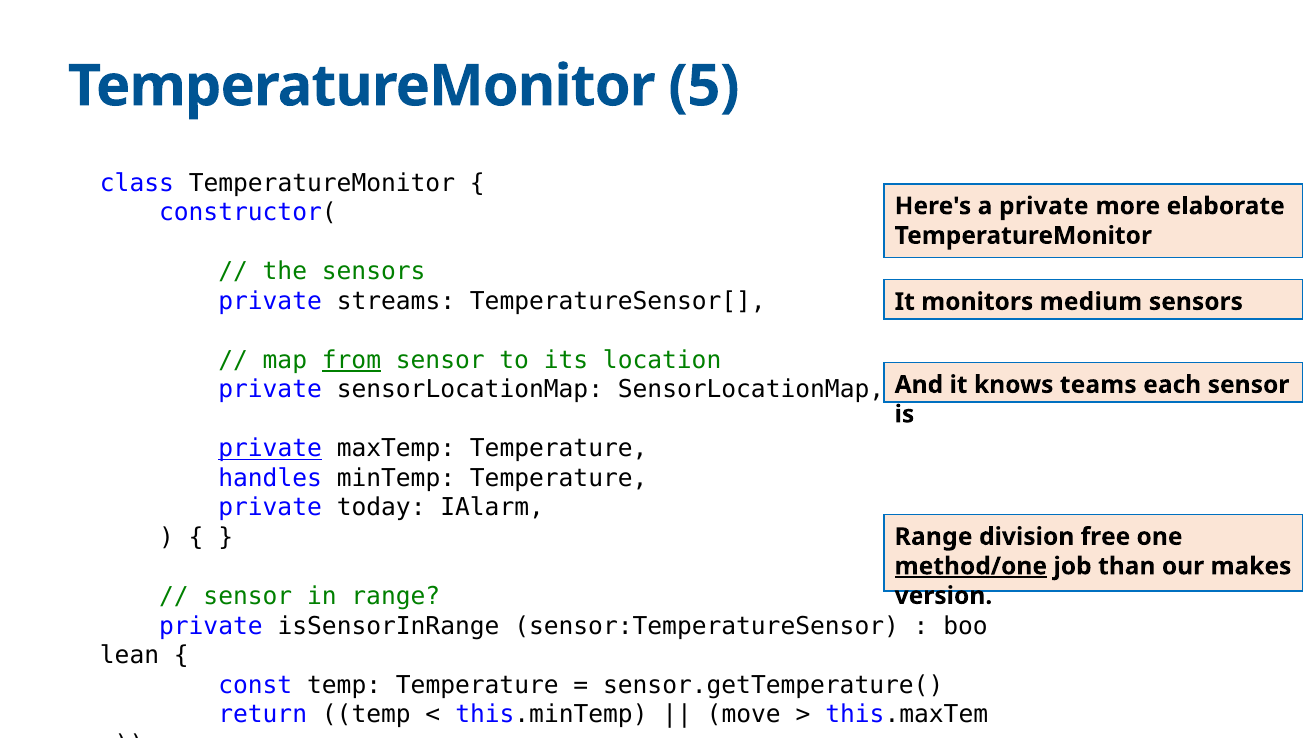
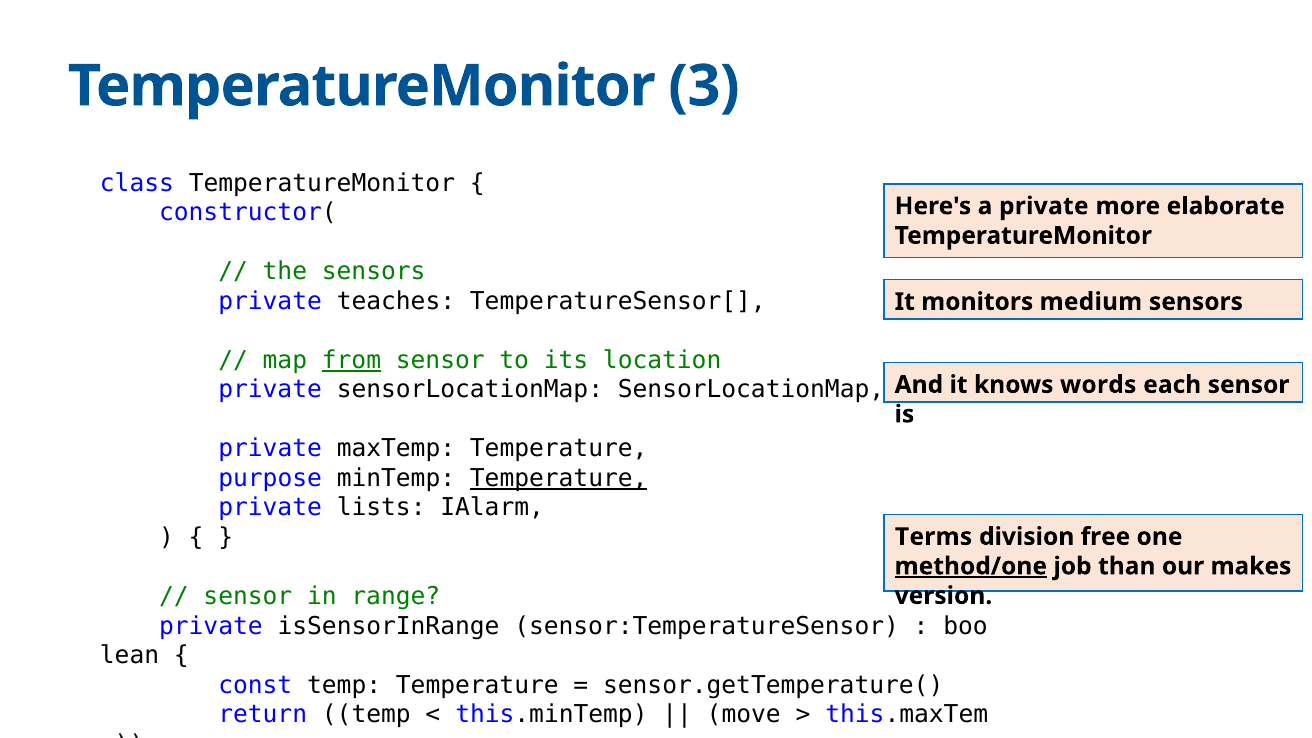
5: 5 -> 3
streams: streams -> teaches
teams: teams -> words
private at (270, 449) underline: present -> none
handles: handles -> purpose
Temperature at (559, 478) underline: none -> present
today: today -> lists
Range at (934, 537): Range -> Terms
